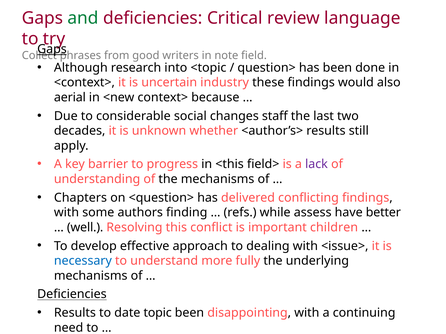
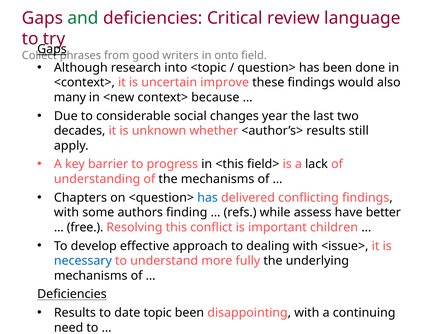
note: note -> onto
uncertain industry: industry -> improve
aerial: aerial -> many
staff: staff -> year
lack colour: purple -> black
has at (208, 198) colour: black -> blue
well: well -> free
